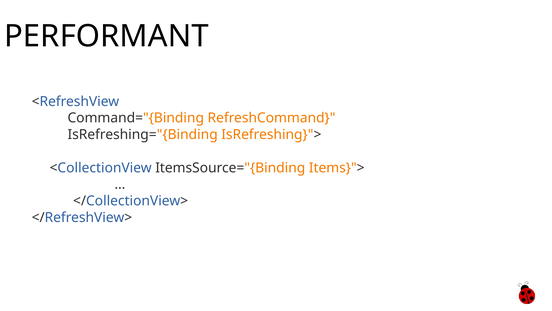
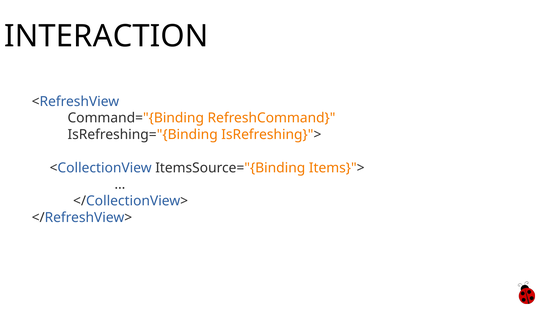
PERFORMANT: PERFORMANT -> INTERACTION
